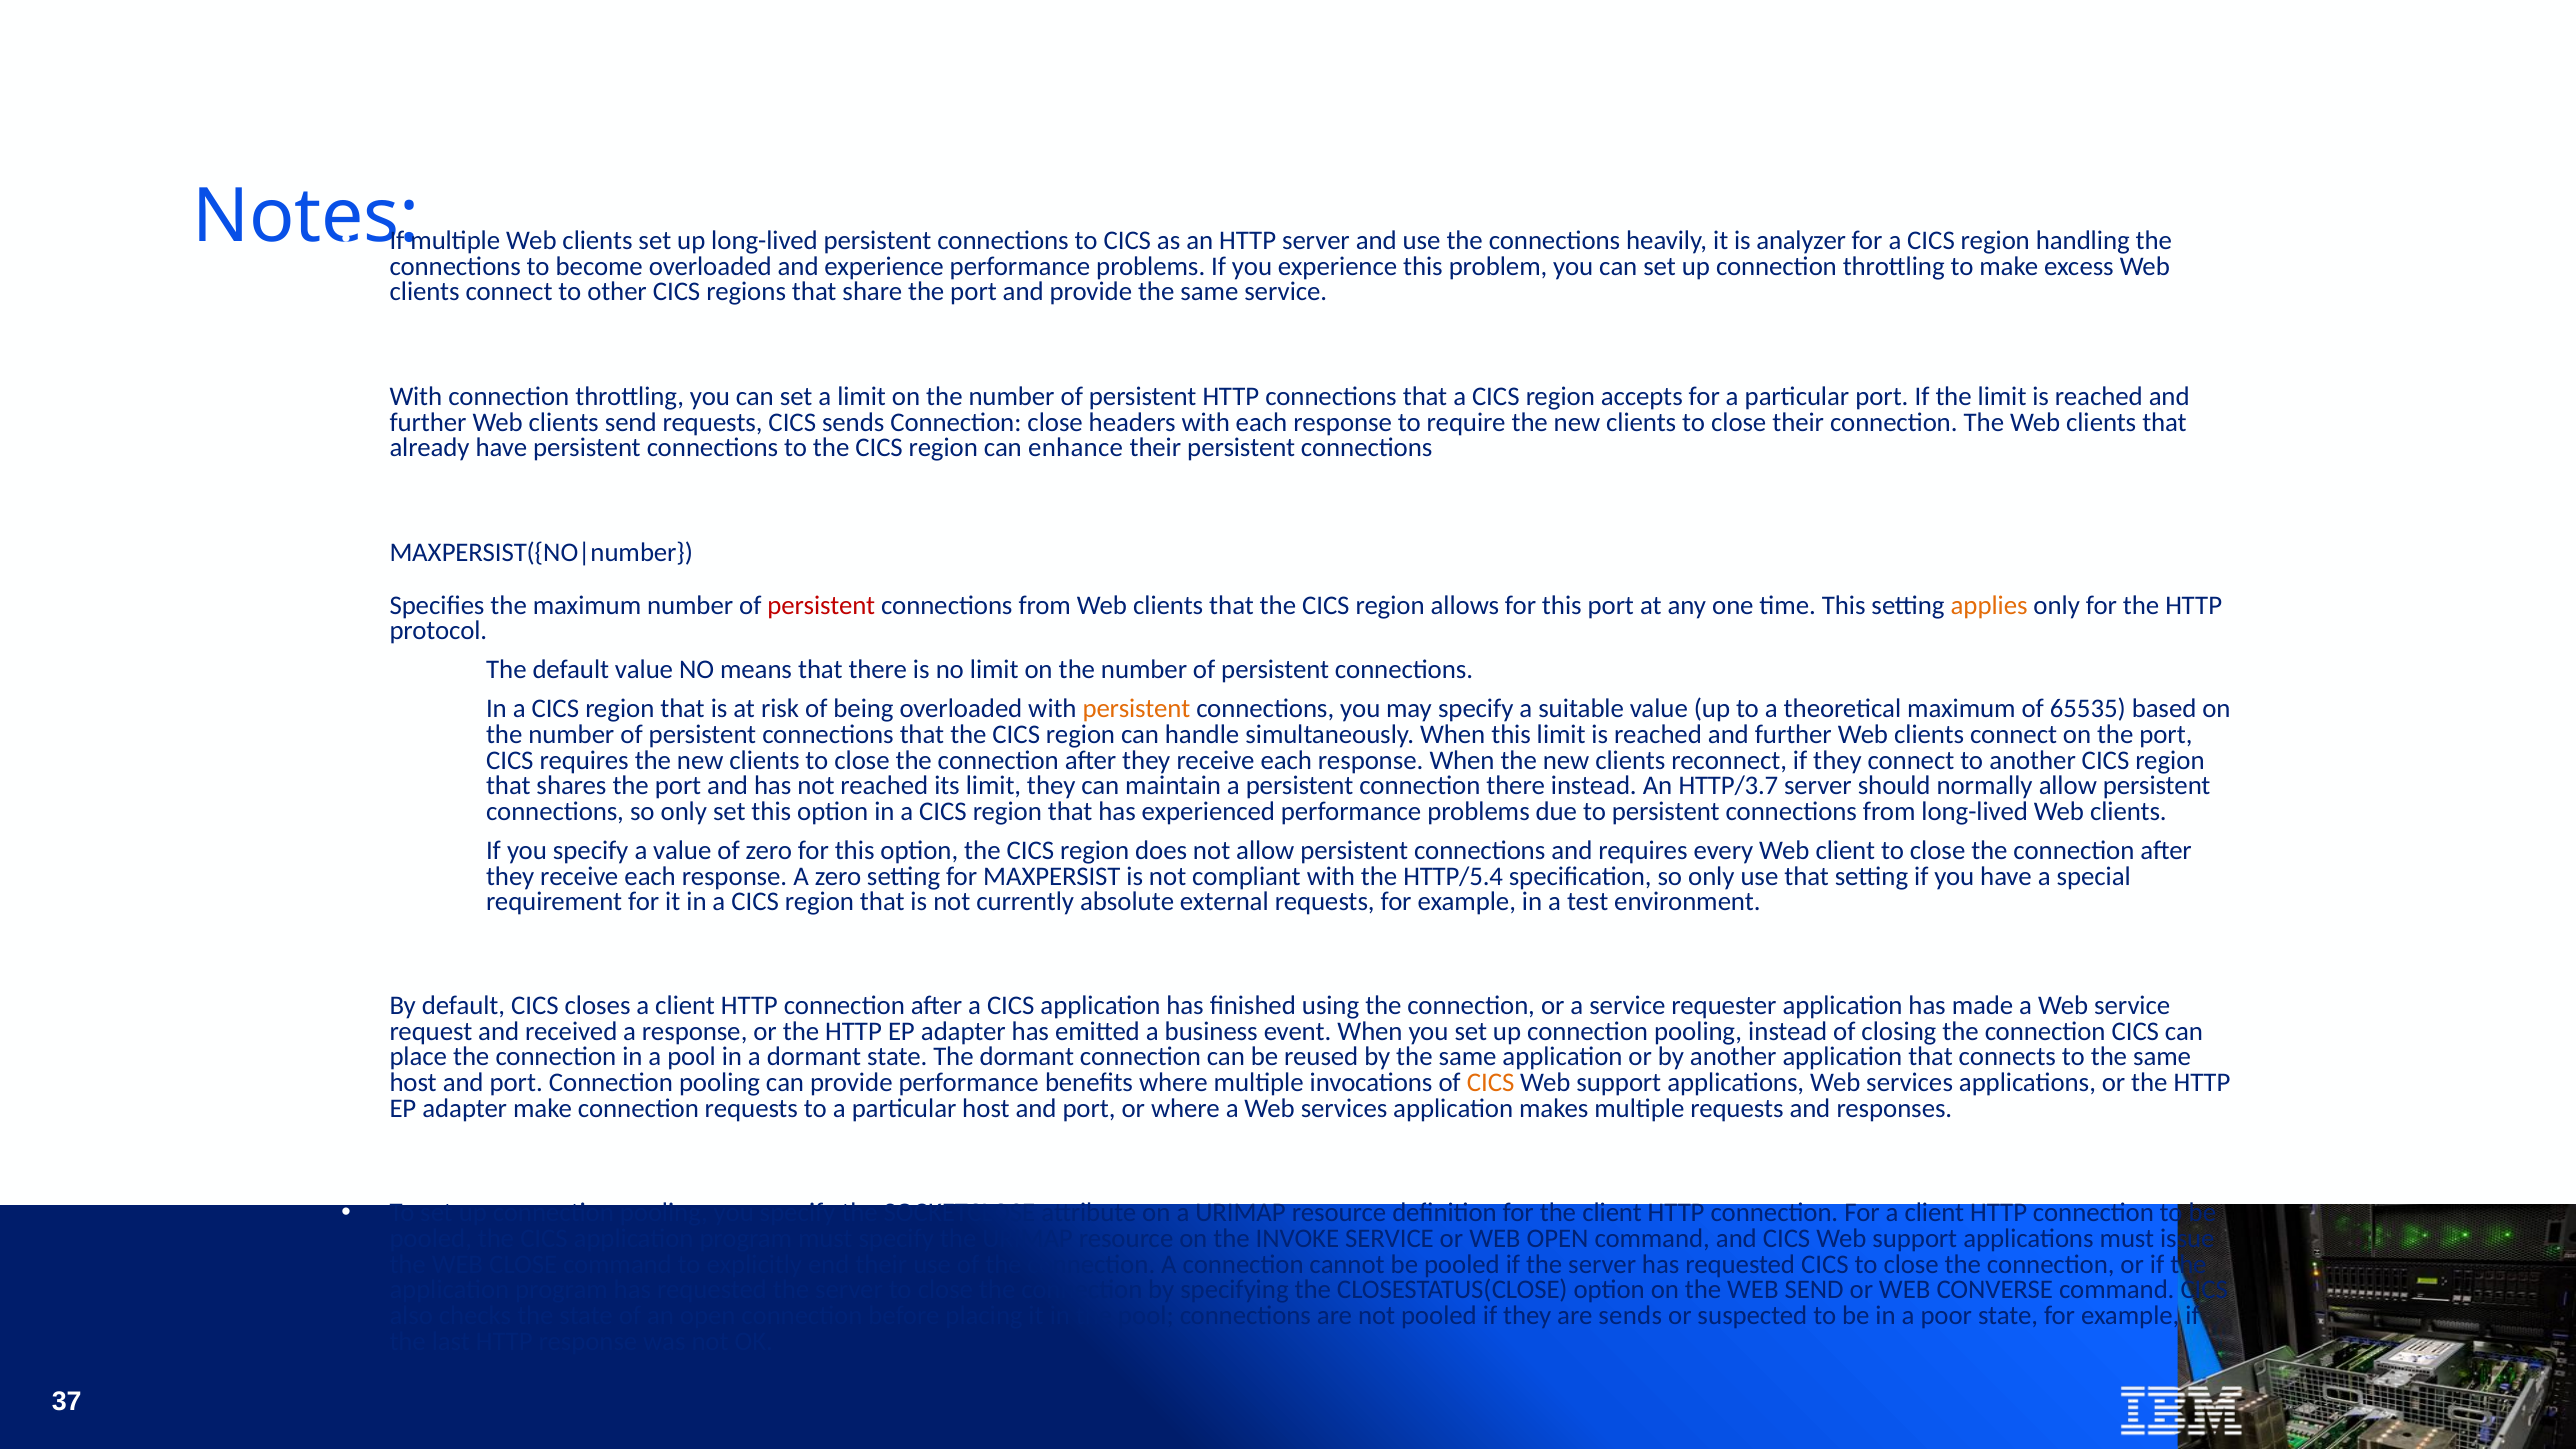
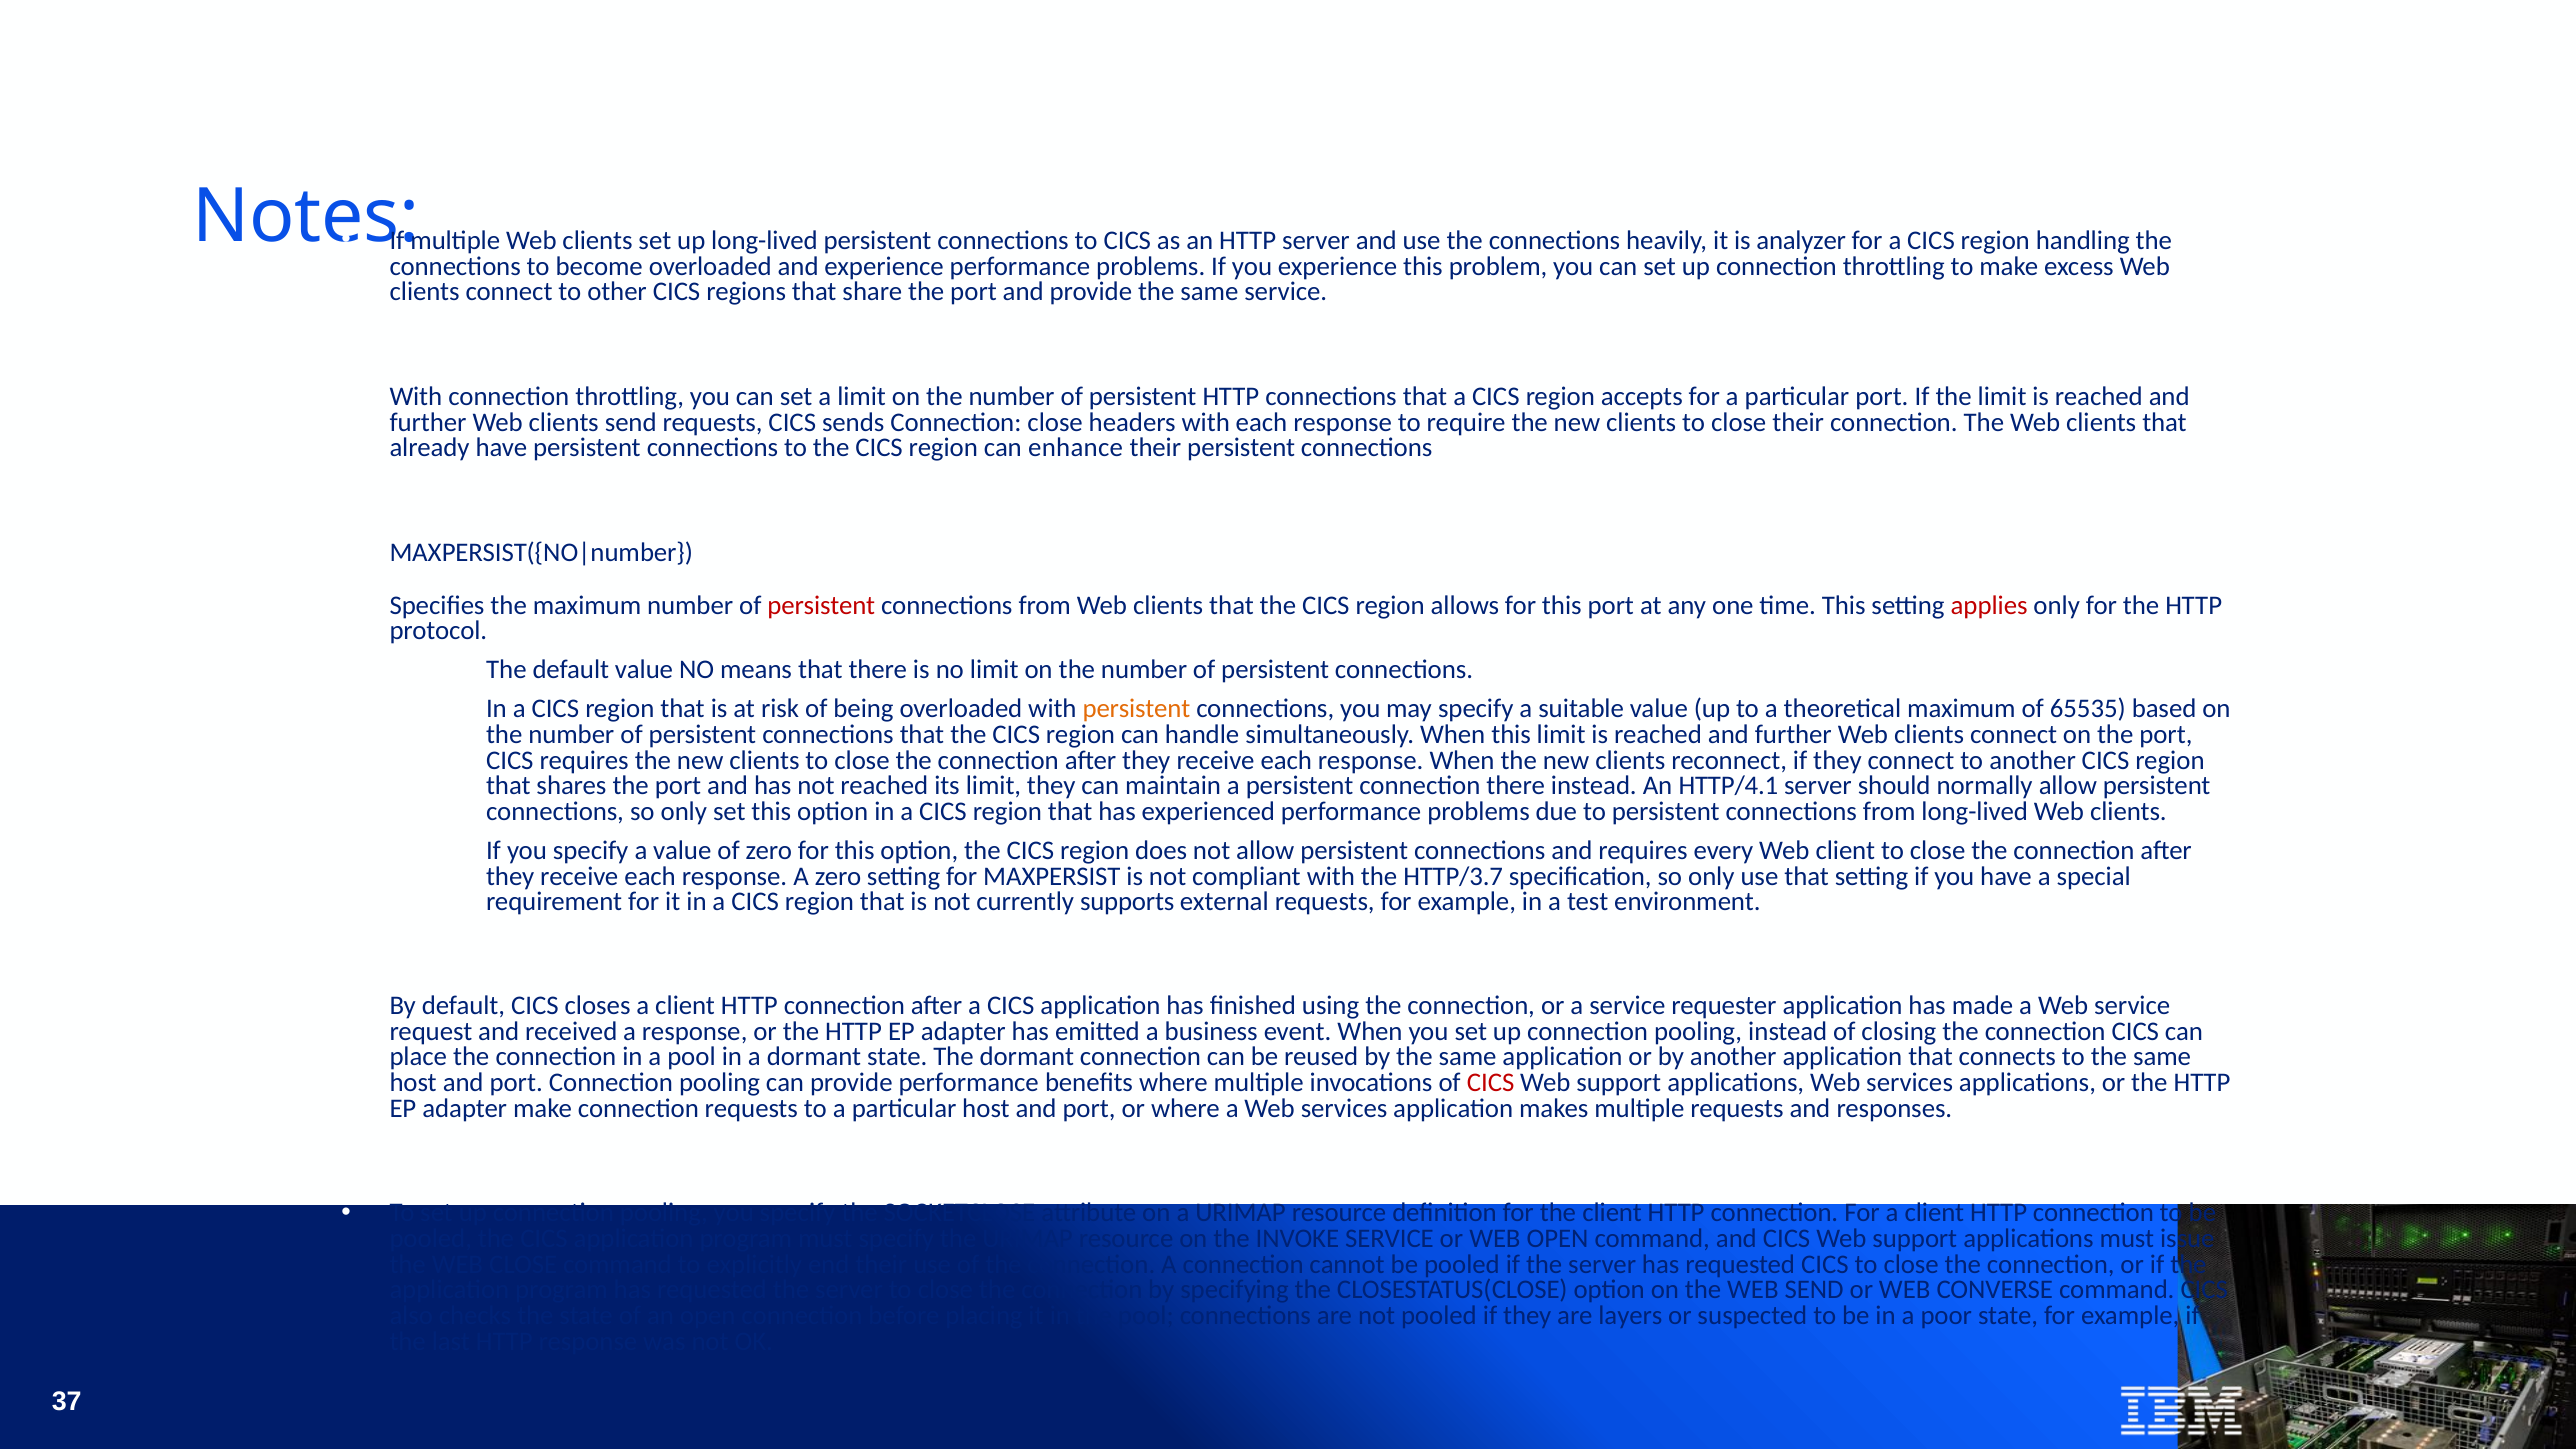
applies colour: orange -> red
HTTP/3.7: HTTP/3.7 -> HTTP/4.1
HTTP/5.4: HTTP/5.4 -> HTTP/3.7
absolute: absolute -> supports
CICS at (1491, 1083) colour: orange -> red
are sends: sends -> layers
